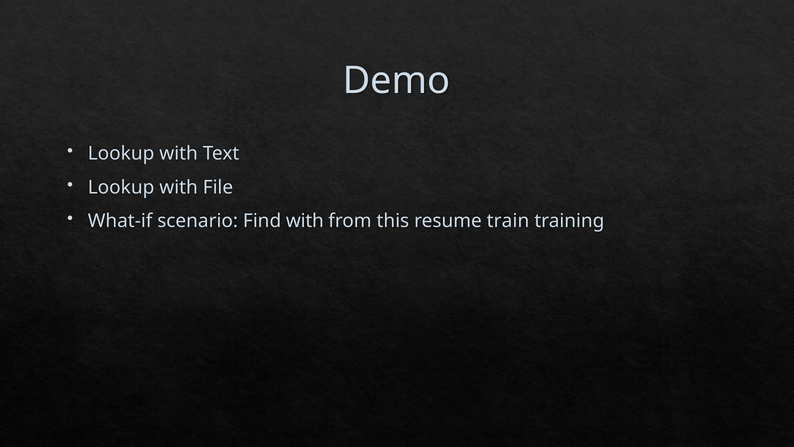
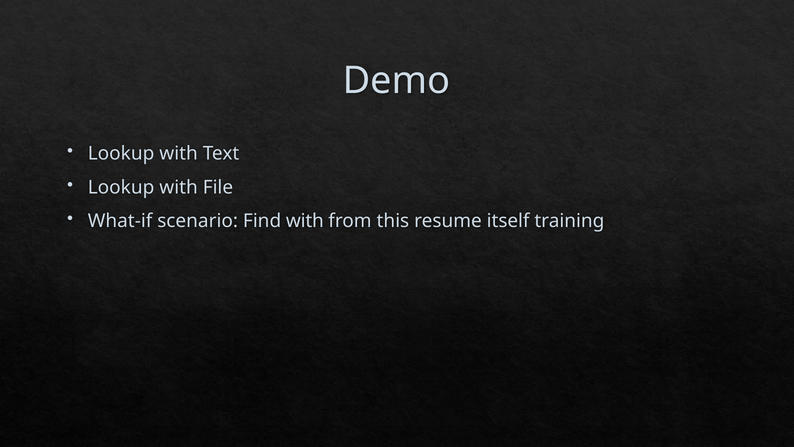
train: train -> itself
